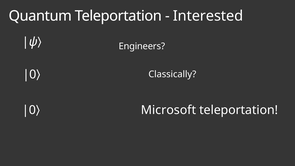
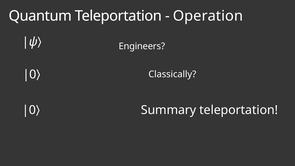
Interested: Interested -> Operation
Microsoft: Microsoft -> Summary
